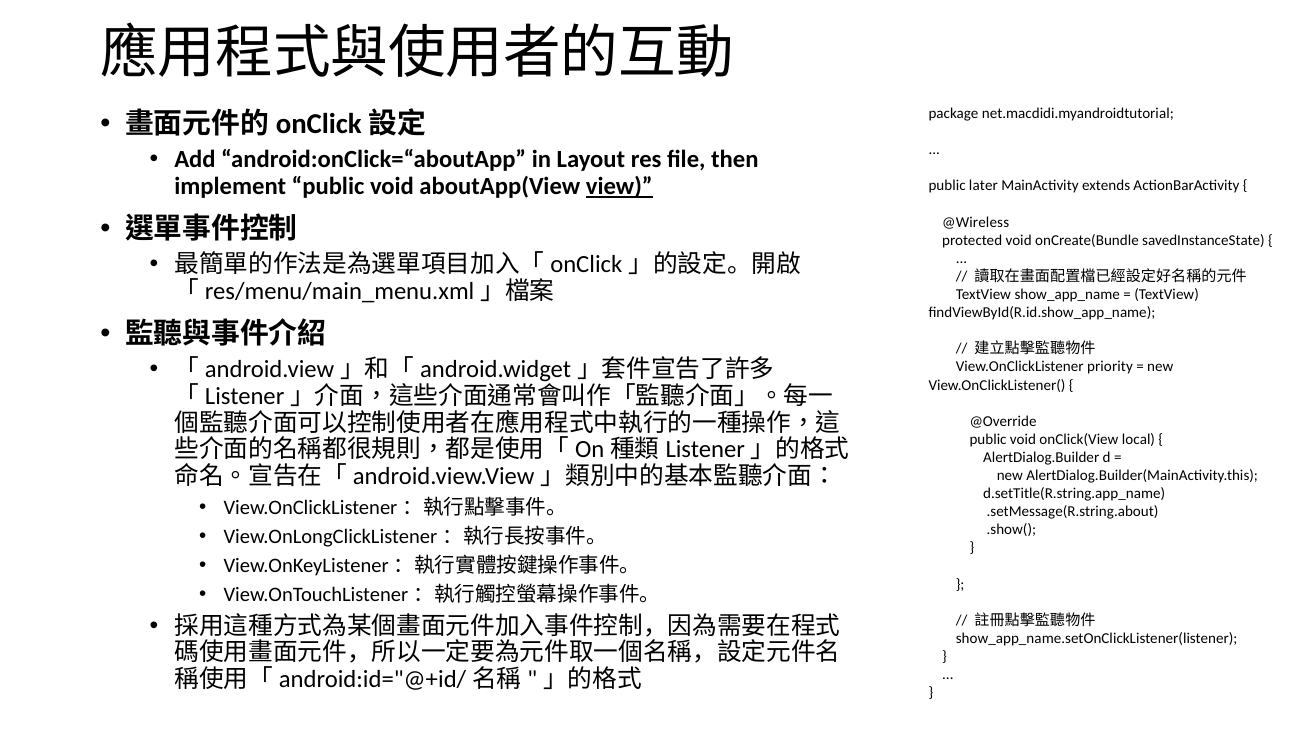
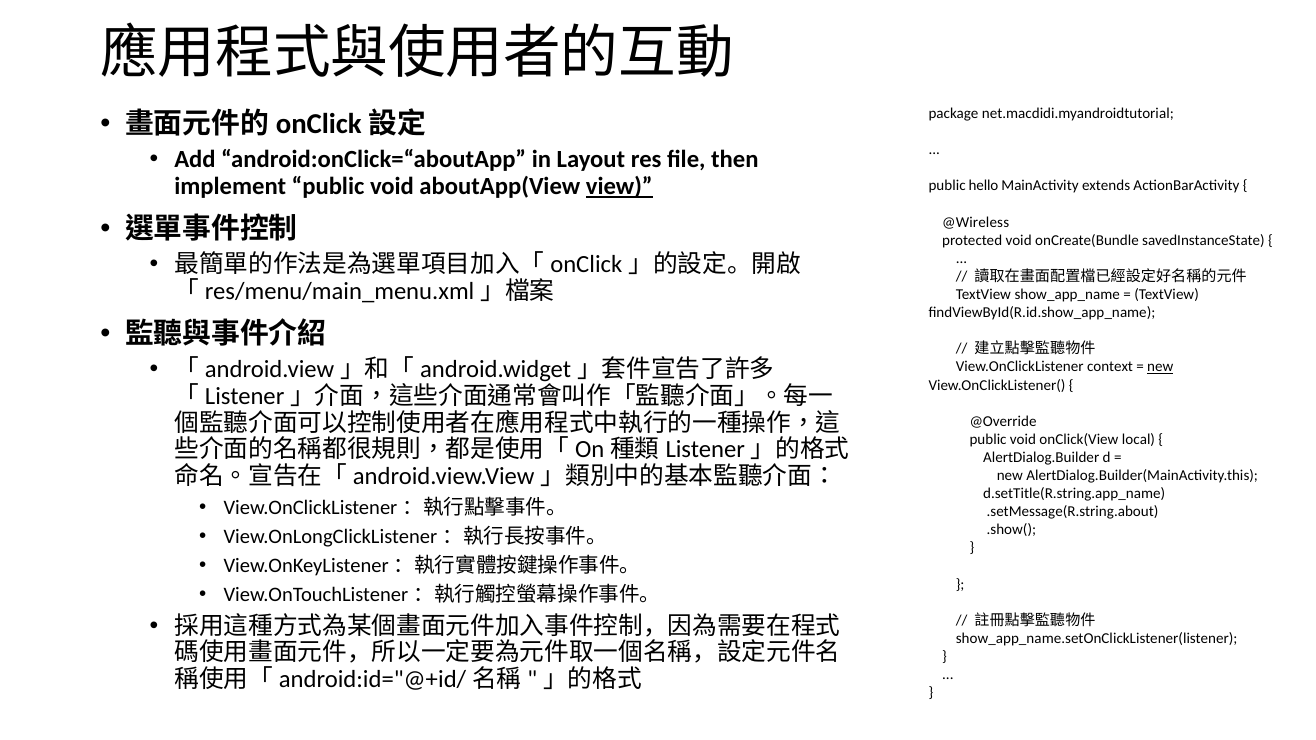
later: later -> hello
priority: priority -> context
new at (1160, 367) underline: none -> present
